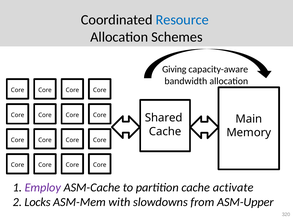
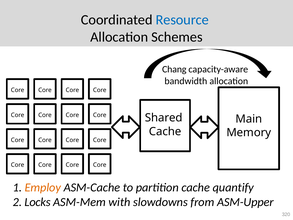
Giving: Giving -> Chang
Employ colour: purple -> orange
activate: activate -> quantify
